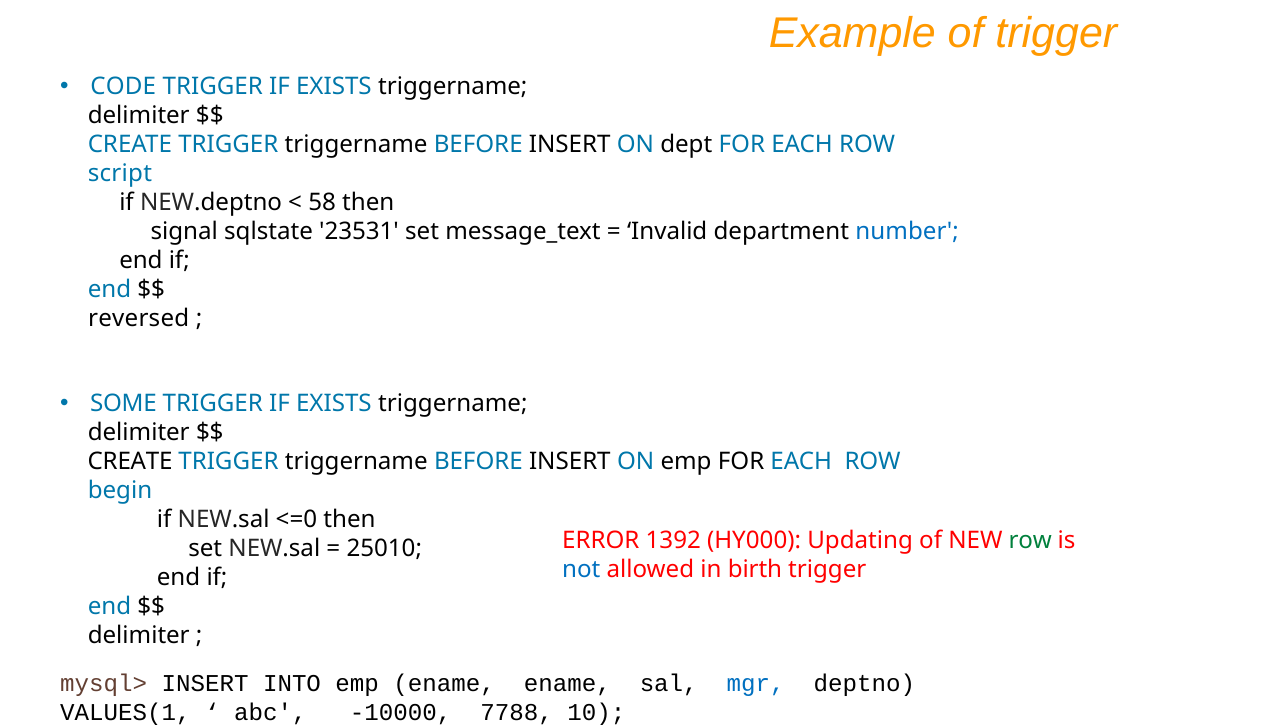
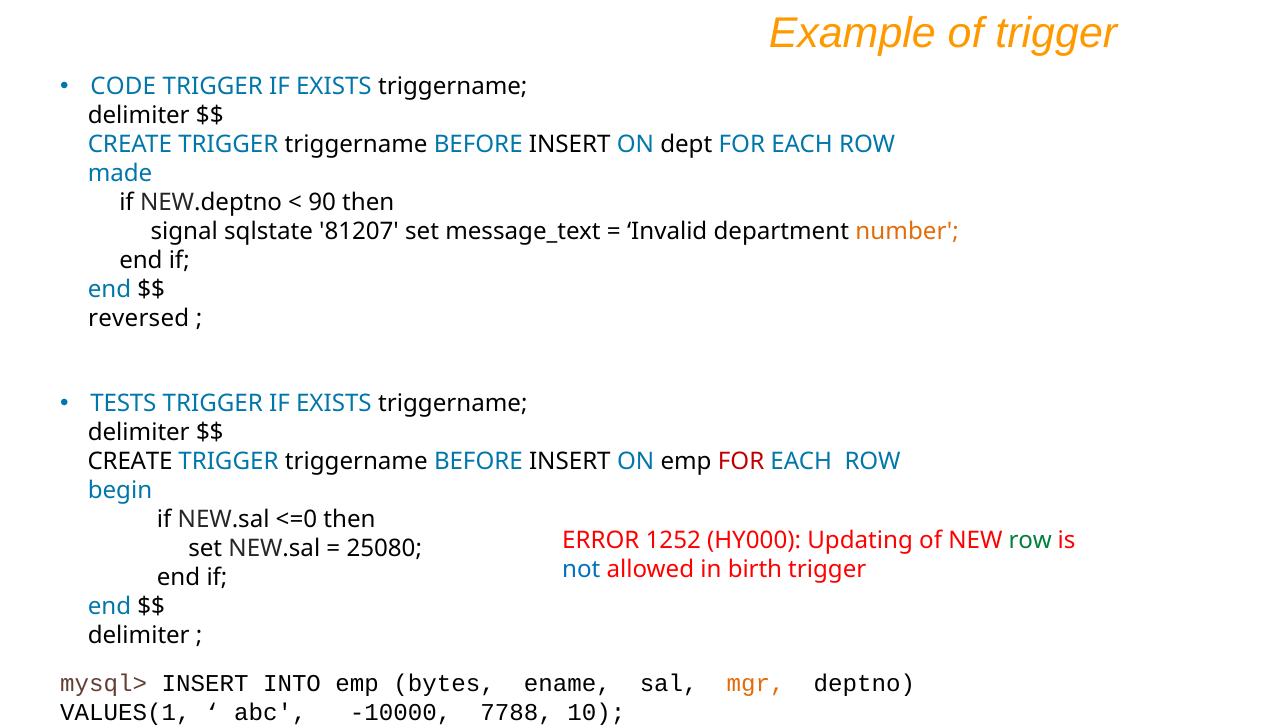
script: script -> made
58: 58 -> 90
23531: 23531 -> 81207
number colour: blue -> orange
SOME: SOME -> TESTS
FOR at (741, 462) colour: black -> red
1392: 1392 -> 1252
25010: 25010 -> 25080
emp ename: ename -> bytes
mgr colour: blue -> orange
